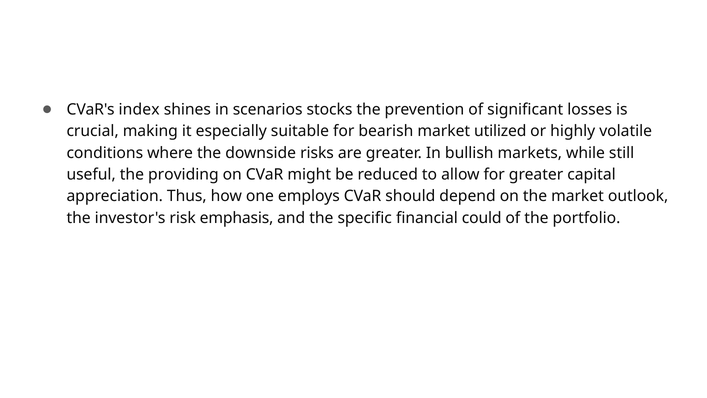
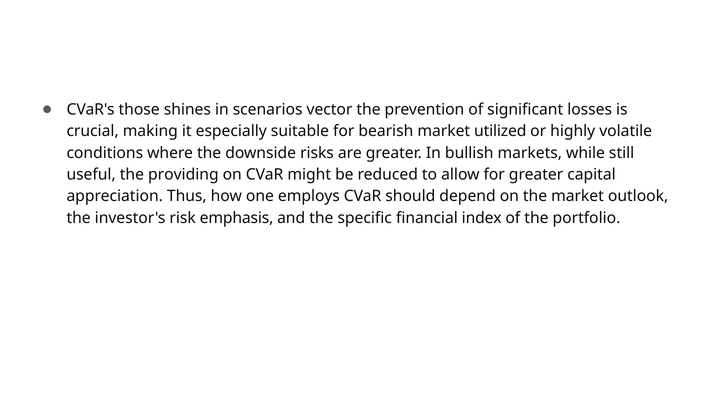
index: index -> those
stocks: stocks -> vector
could: could -> index
